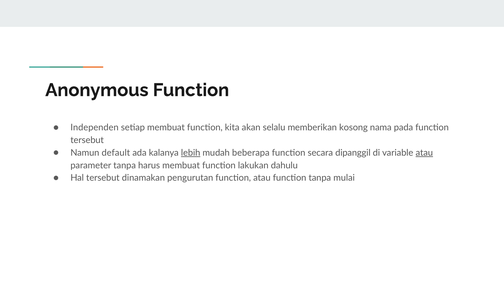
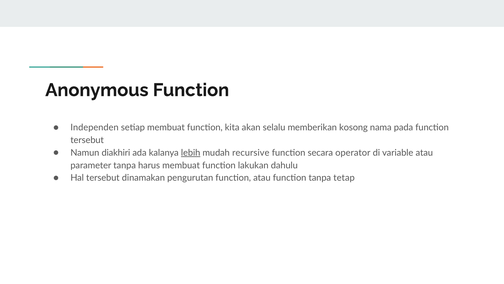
default: default -> diakhiri
beberapa: beberapa -> recursive
dipanggil: dipanggil -> operator
atau at (424, 152) underline: present -> none
mulai: mulai -> tetap
